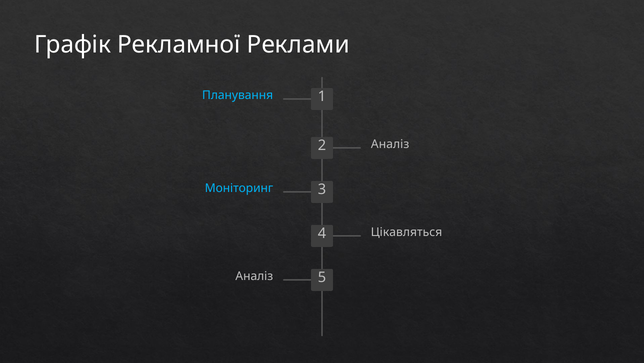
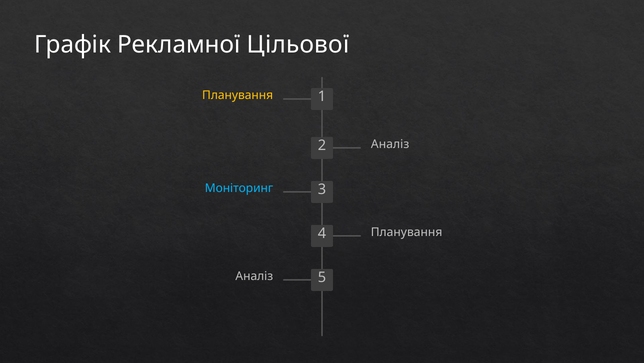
Реклами: Реклами -> Цільової
Планування at (238, 95) colour: light blue -> yellow
4 Цікавляться: Цікавляться -> Планування
